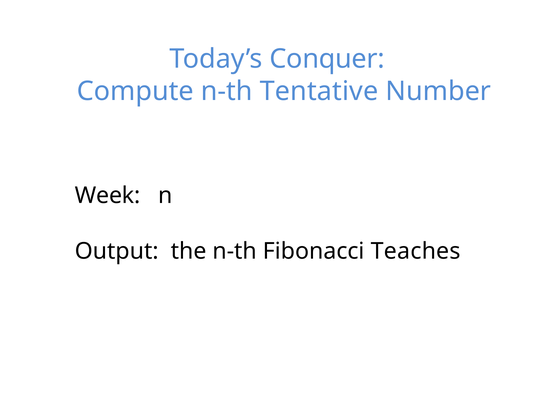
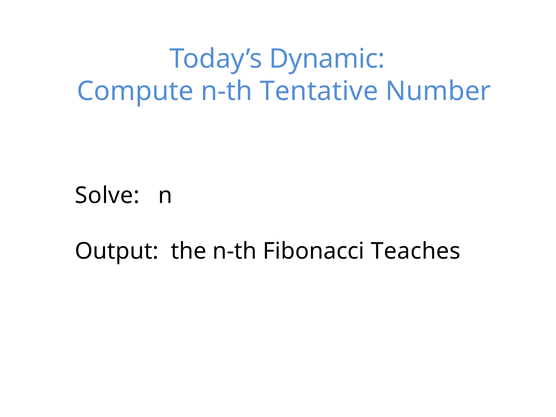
Conquer: Conquer -> Dynamic
Week: Week -> Solve
